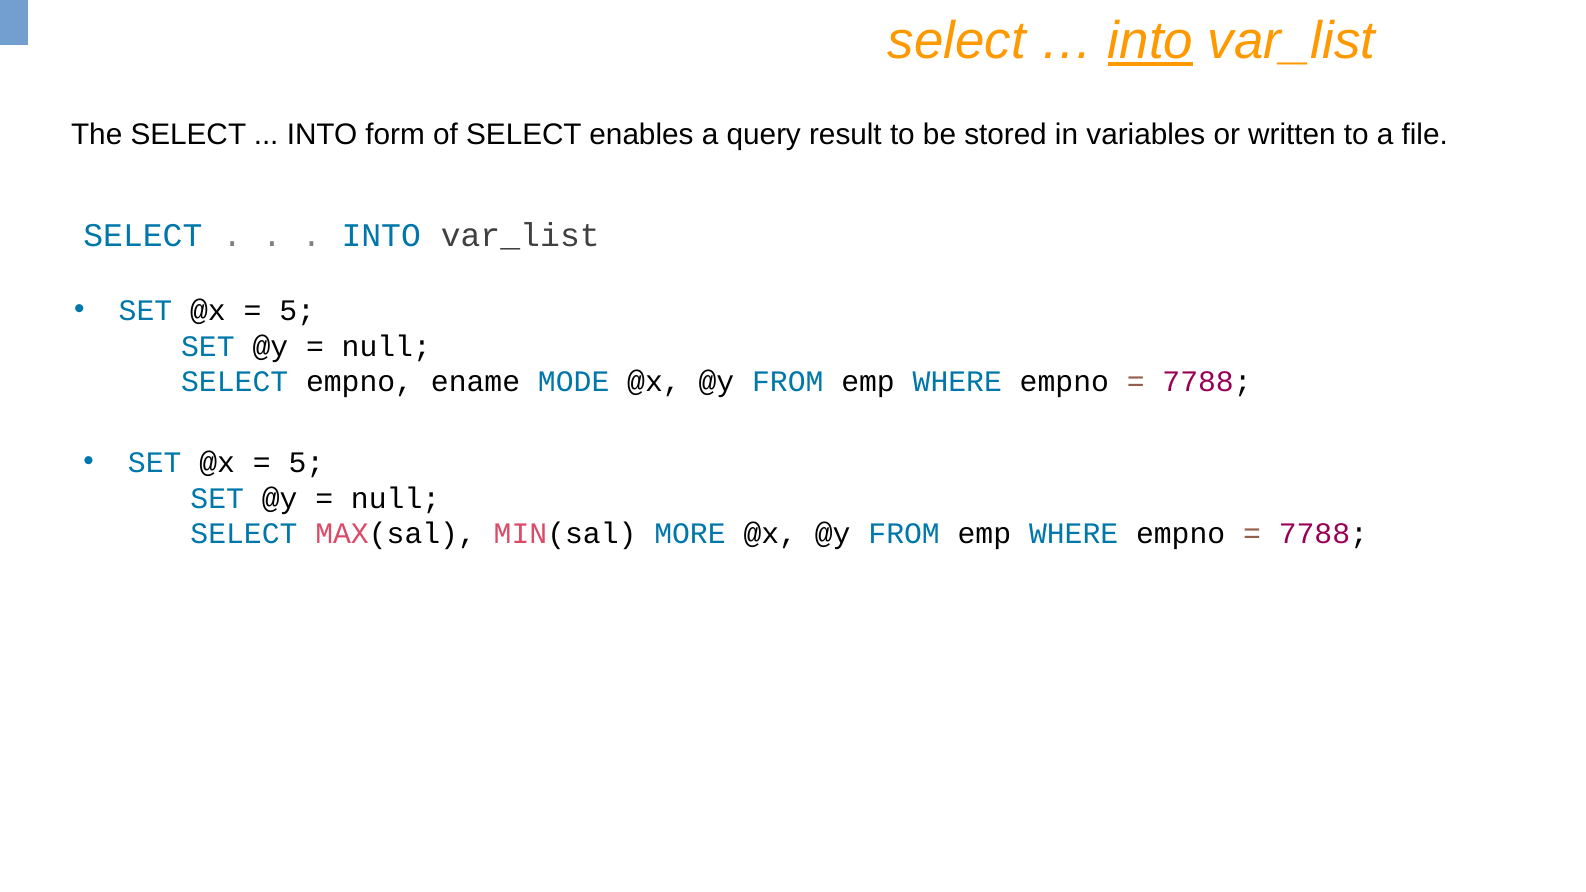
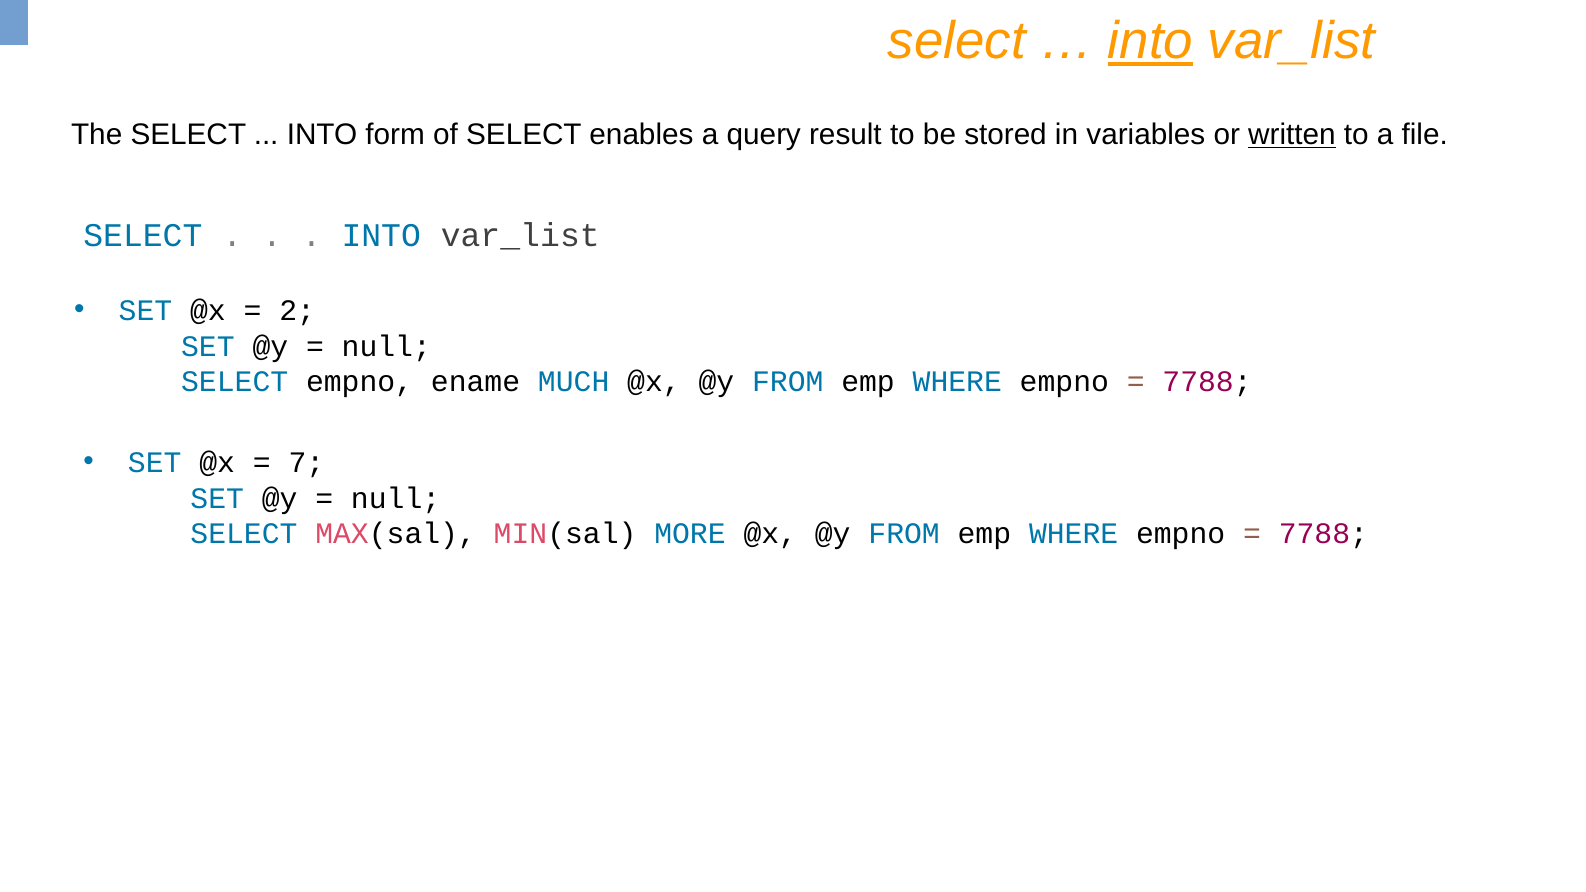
written underline: none -> present
5 at (297, 311): 5 -> 2
MODE: MODE -> MUCH
5 at (306, 463): 5 -> 7
